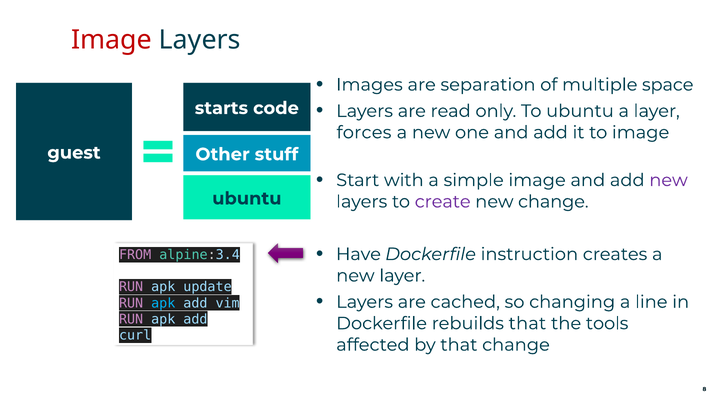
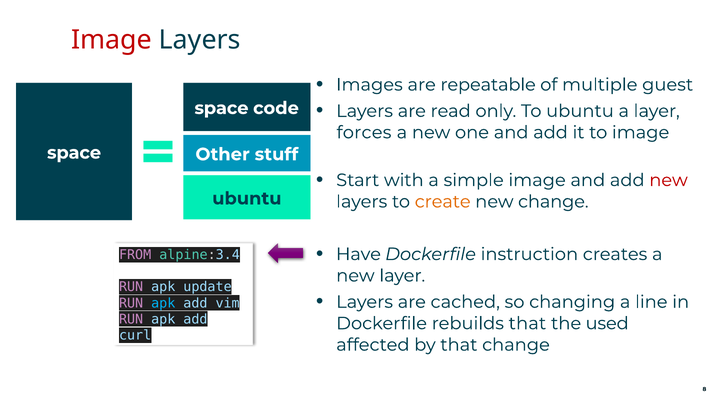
separation: separation -> repeatable
space: space -> guest
starts at (221, 108): starts -> space
guest at (74, 153): guest -> space
new at (669, 180) colour: purple -> red
create colour: purple -> orange
tools: tools -> used
